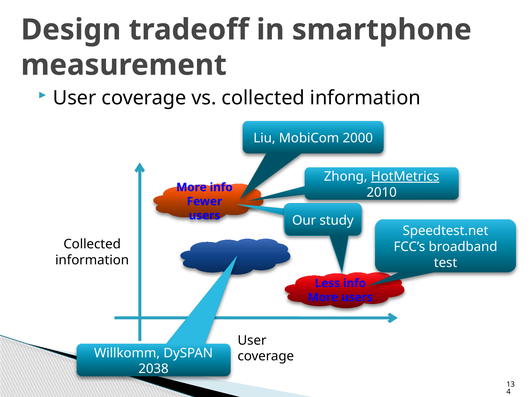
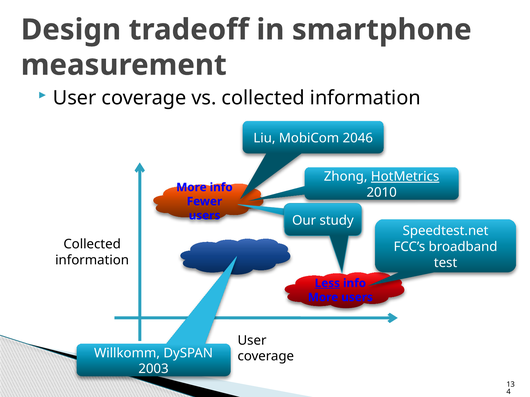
2000: 2000 -> 2046
Less underline: none -> present
2038: 2038 -> 2003
